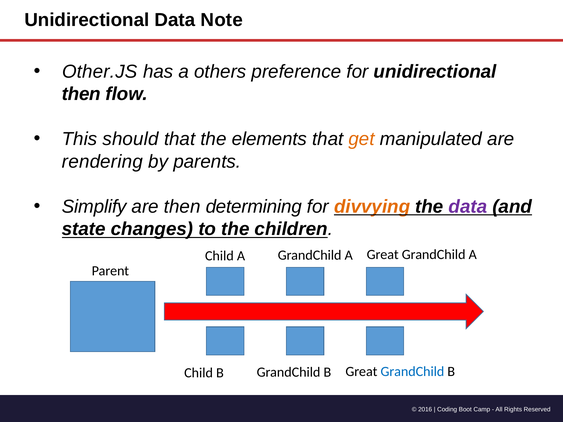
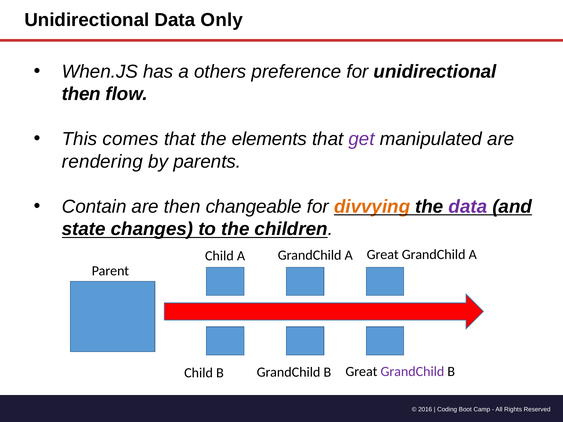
Note: Note -> Only
Other.JS: Other.JS -> When.JS
should: should -> comes
get colour: orange -> purple
Simplify: Simplify -> Contain
determining: determining -> changeable
GrandChild at (412, 372) colour: blue -> purple
